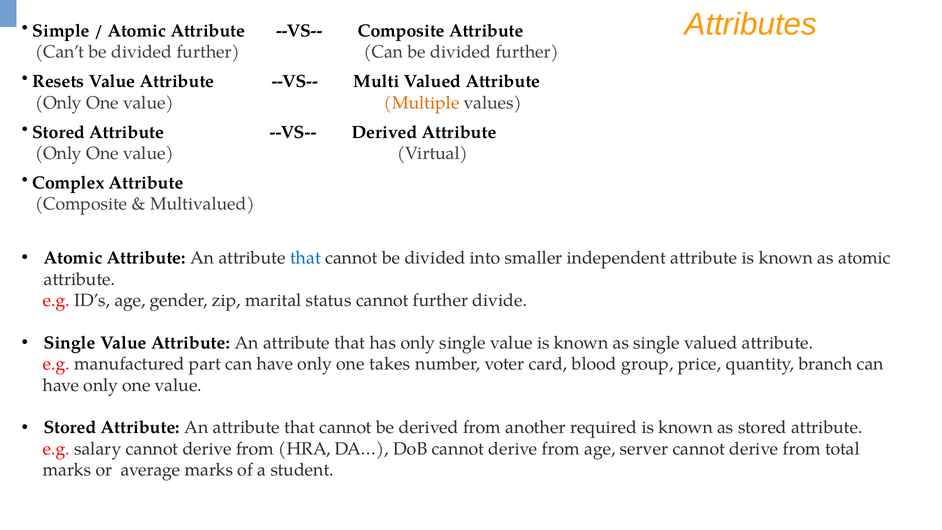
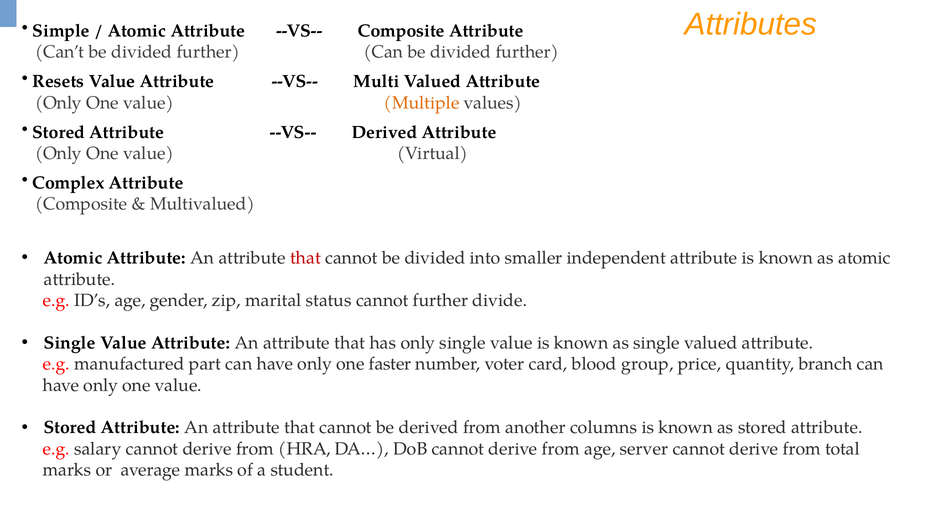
that at (305, 258) colour: blue -> red
takes: takes -> faster
required: required -> columns
